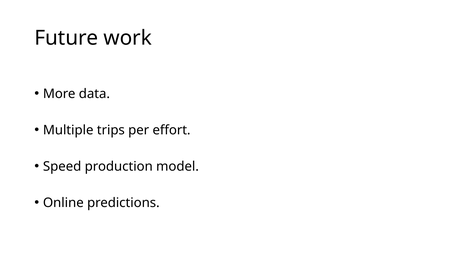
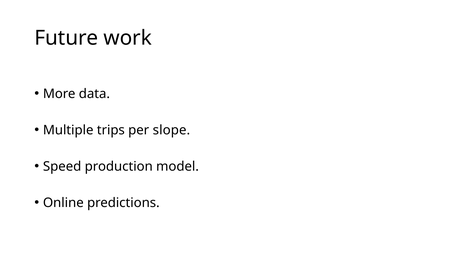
effort: effort -> slope
